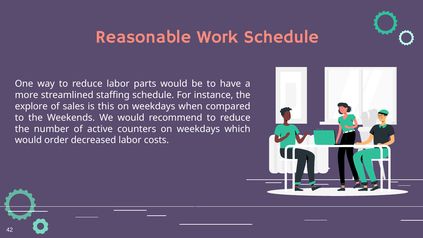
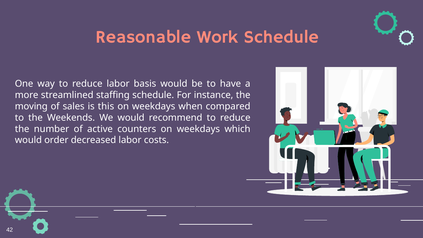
parts: parts -> basis
explore: explore -> moving
